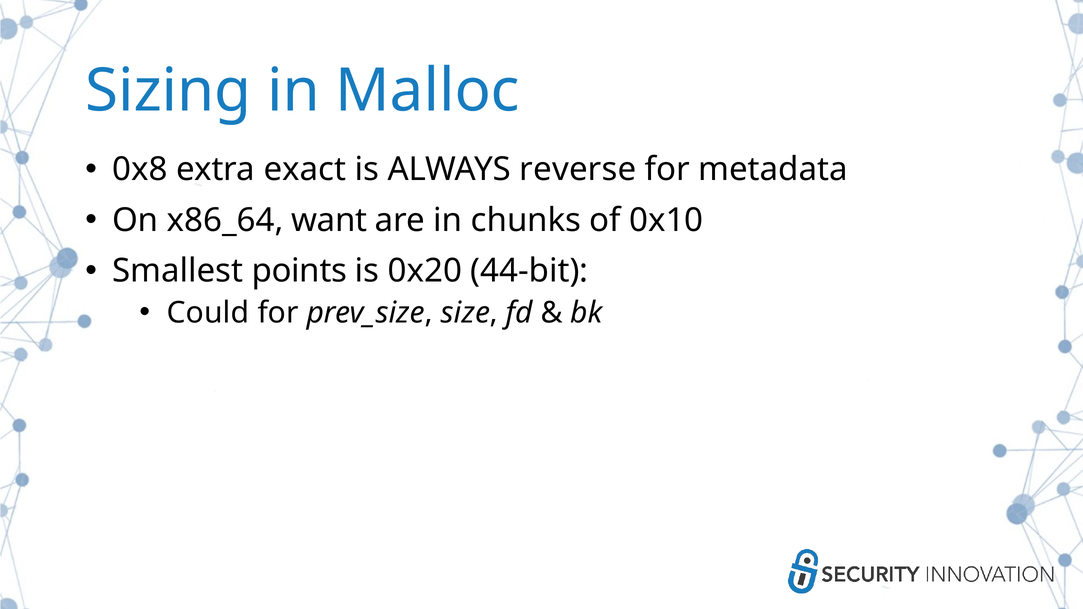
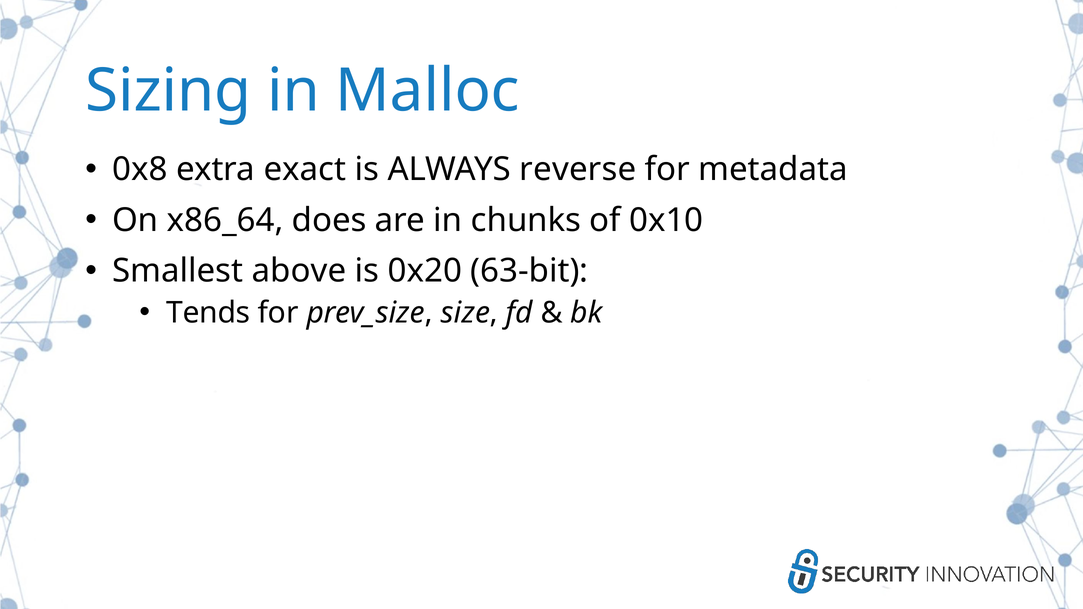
want: want -> does
points: points -> above
44-bit: 44-bit -> 63-bit
Could: Could -> Tends
